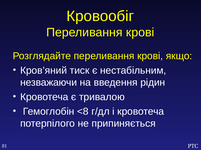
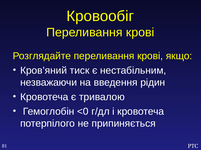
<8: <8 -> <0
